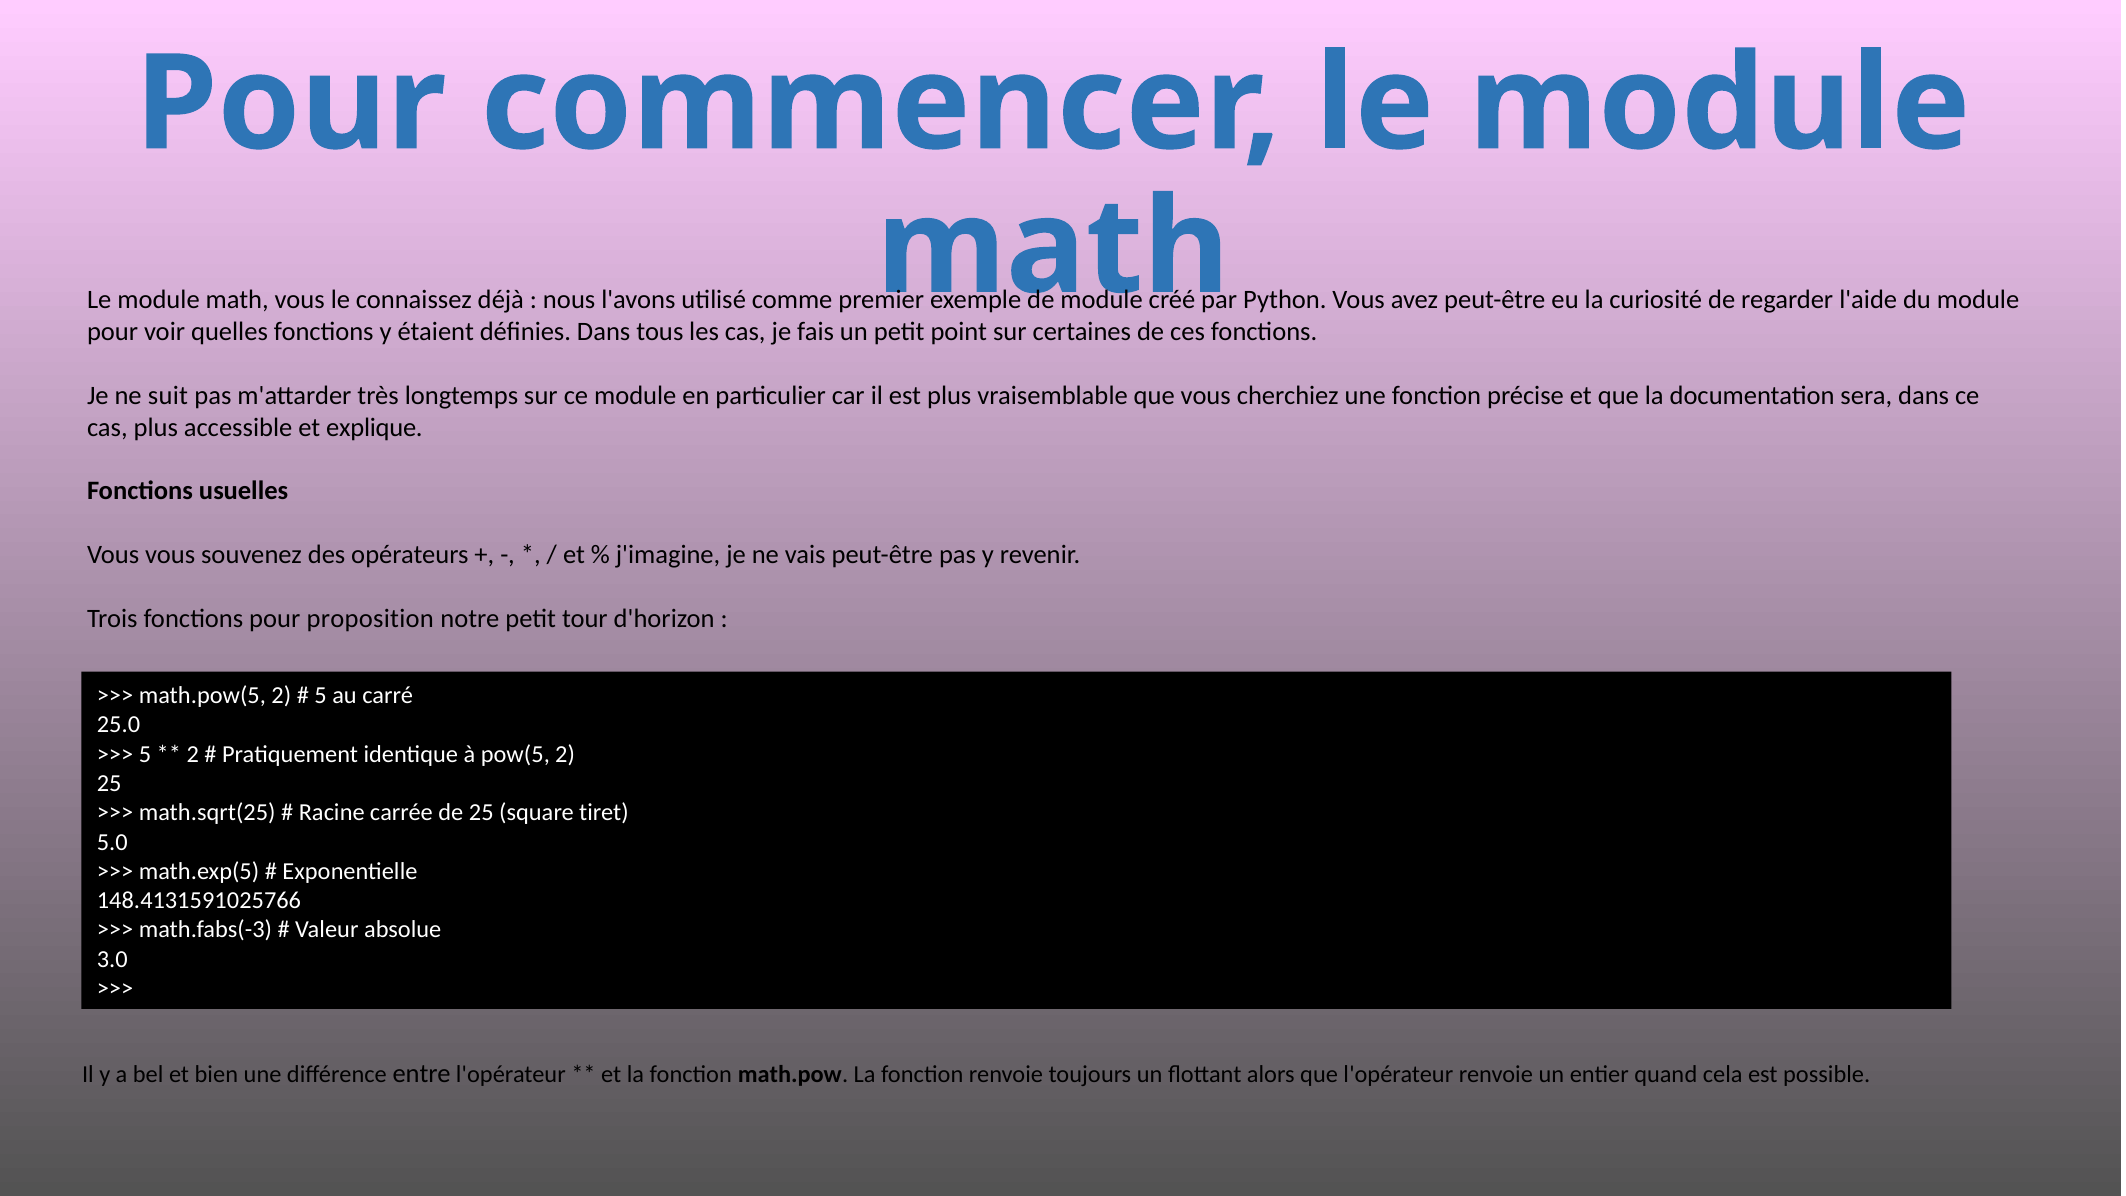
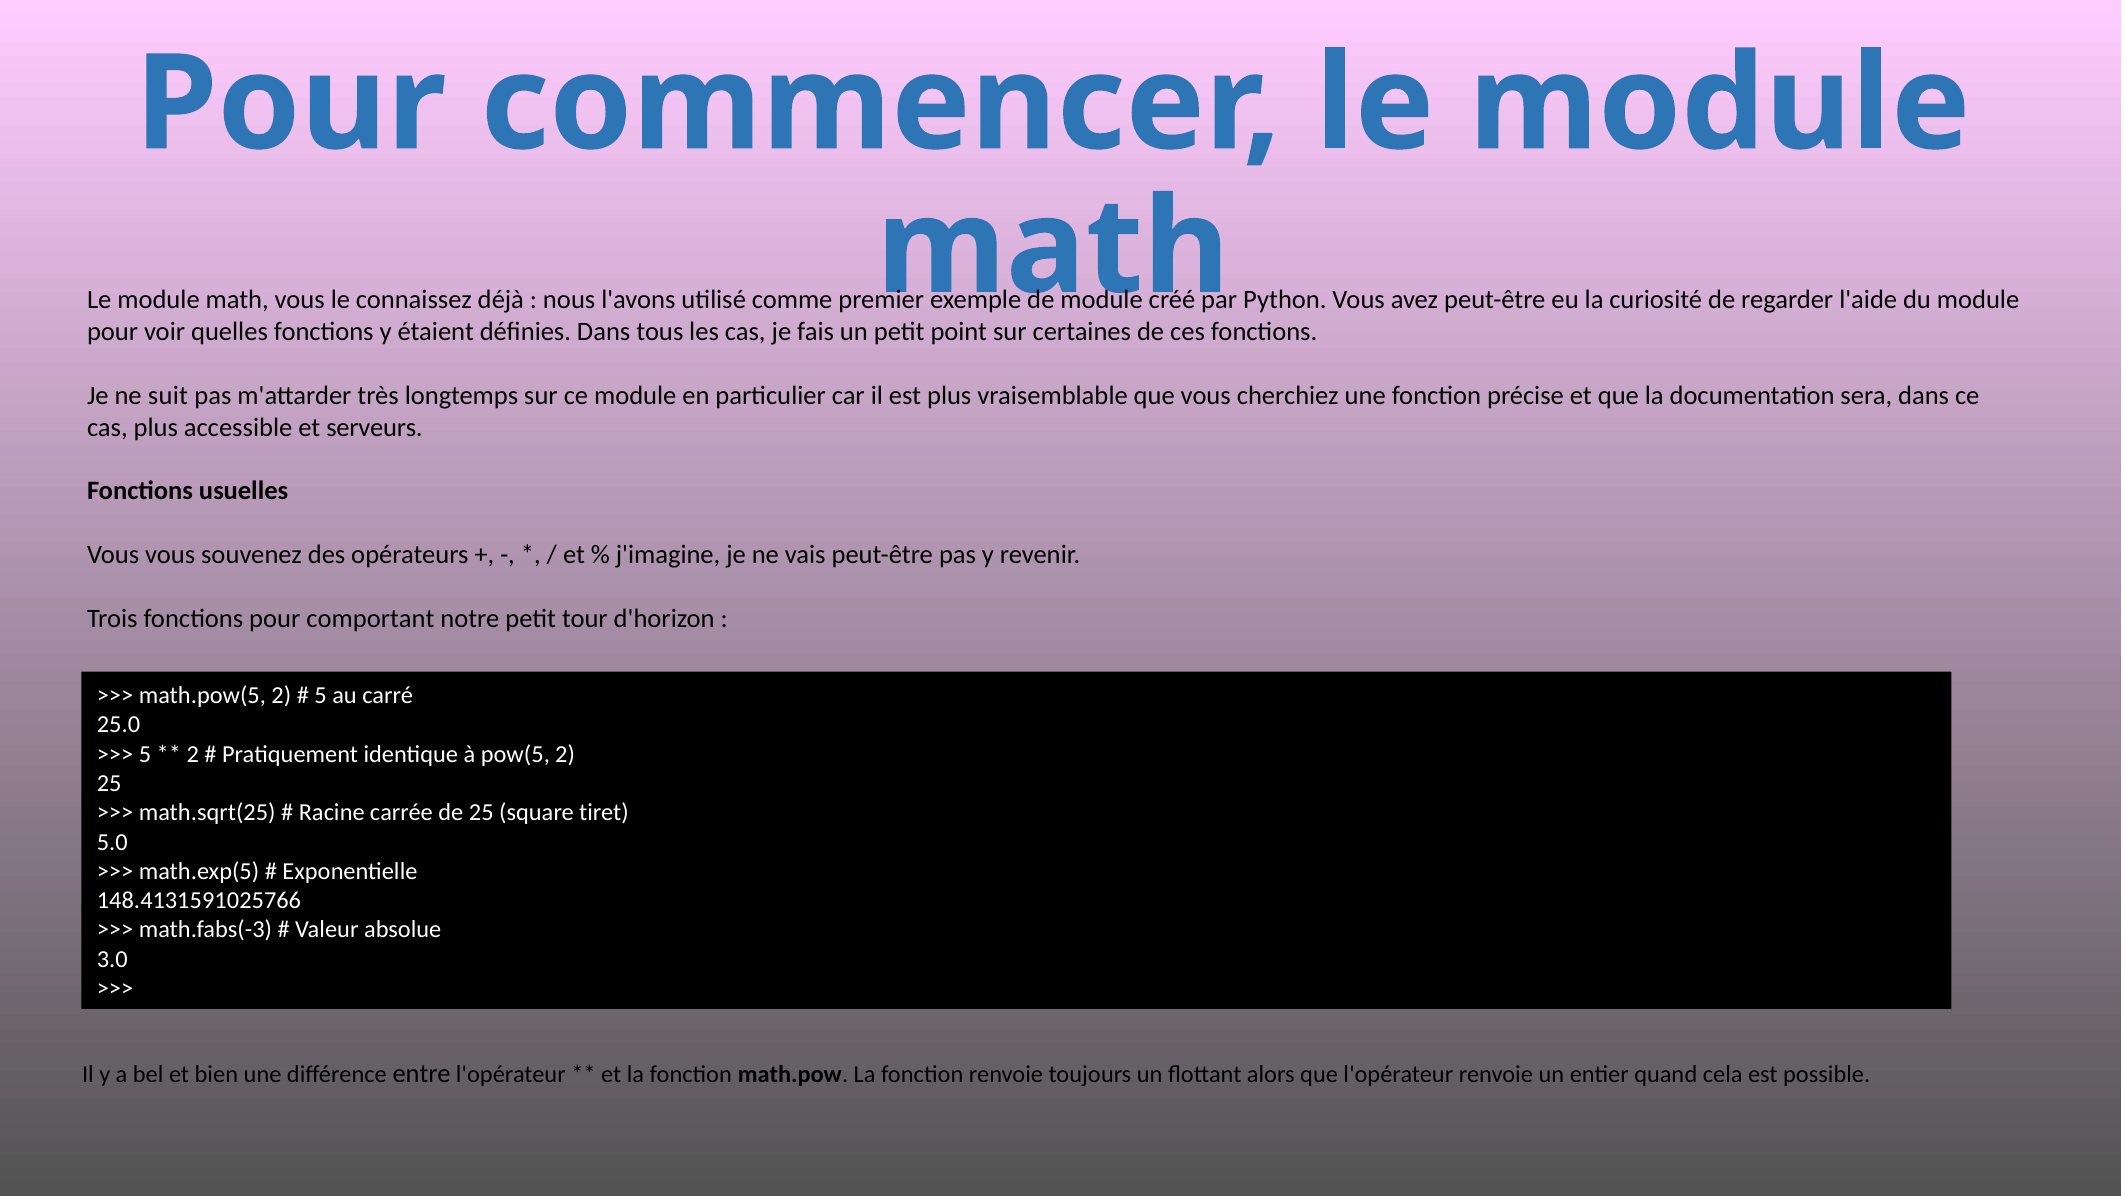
explique: explique -> serveurs
proposition: proposition -> comportant
